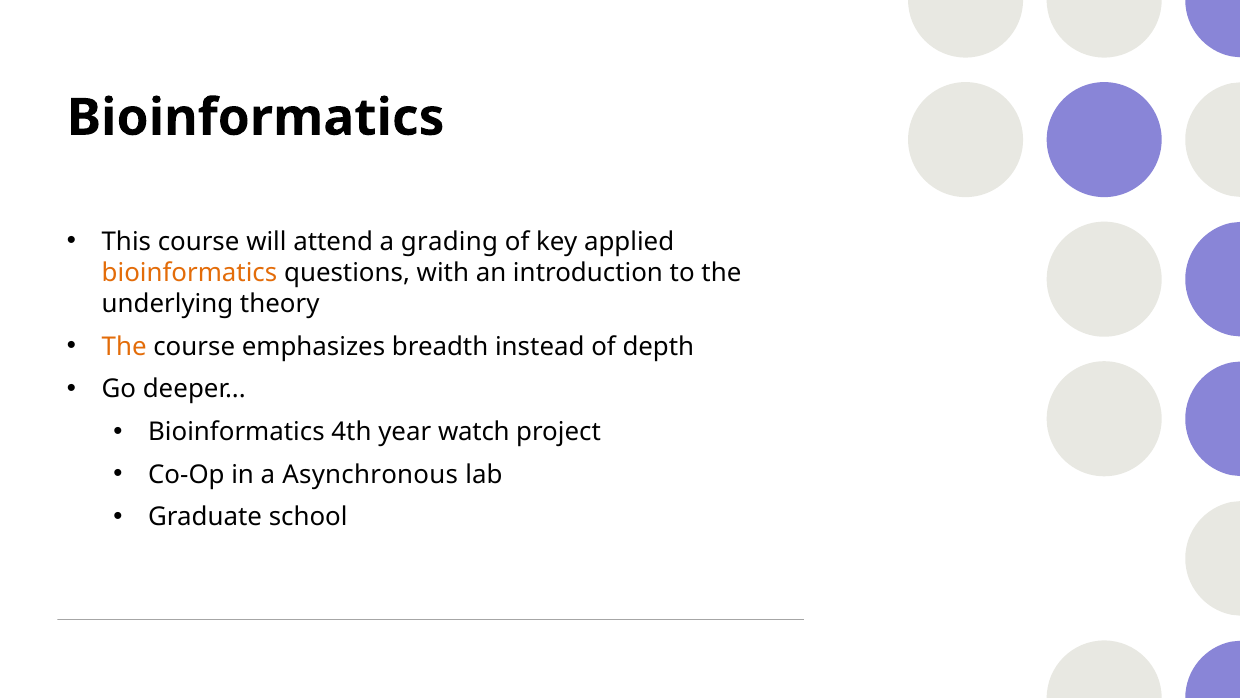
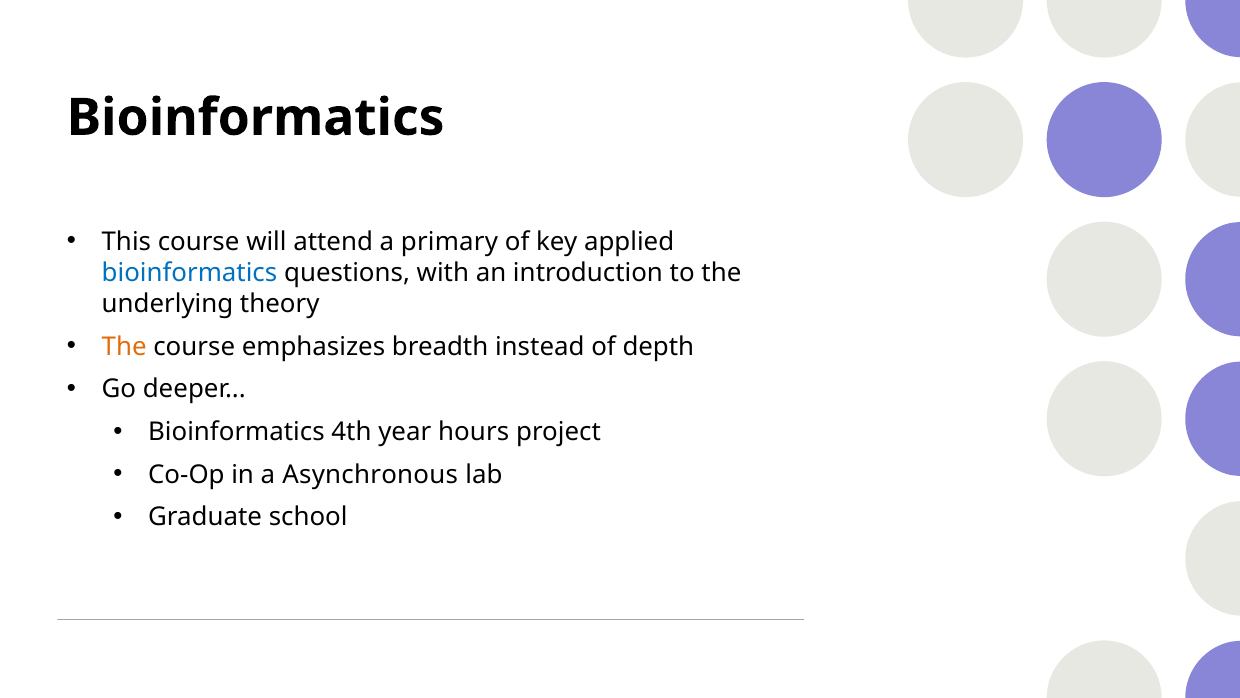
grading: grading -> primary
bioinformatics at (189, 273) colour: orange -> blue
watch: watch -> hours
